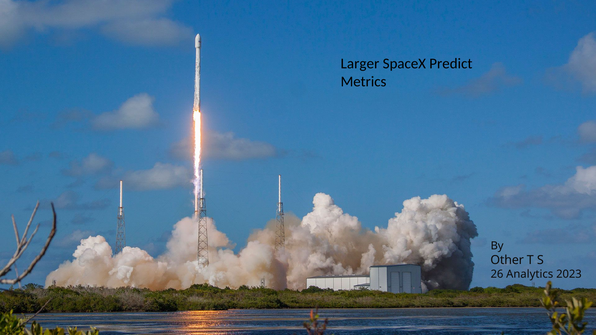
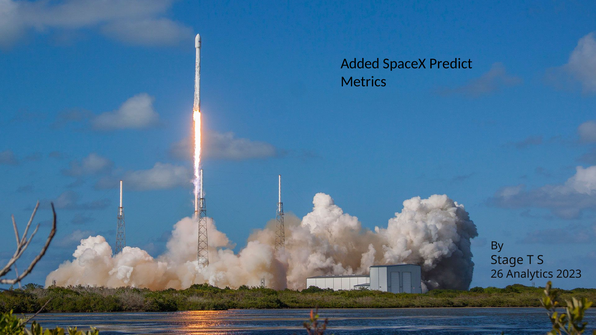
Larger: Larger -> Added
Other: Other -> Stage
